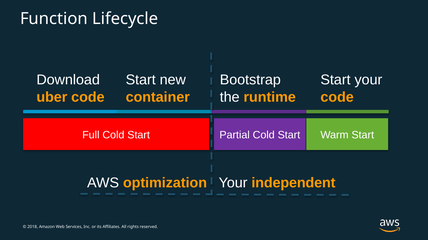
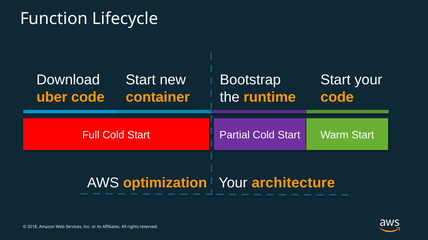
independent: independent -> architecture
